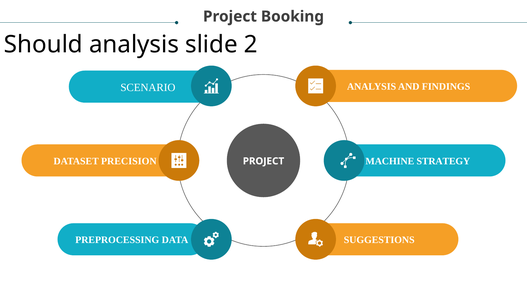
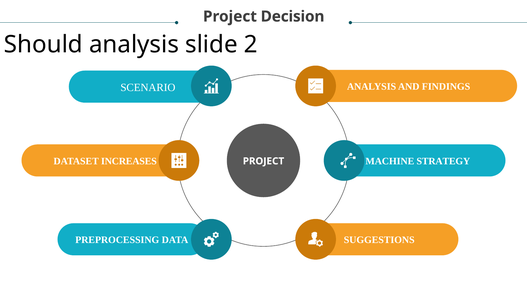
Booking: Booking -> Decision
PRECISION: PRECISION -> INCREASES
